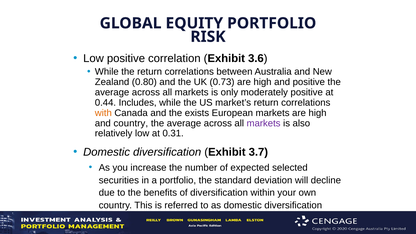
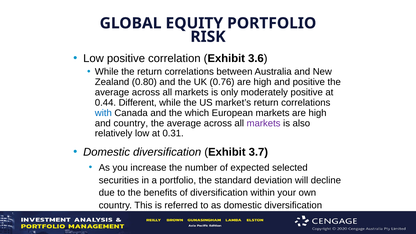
0.73: 0.73 -> 0.76
Includes: Includes -> Different
with colour: orange -> blue
exists: exists -> which
